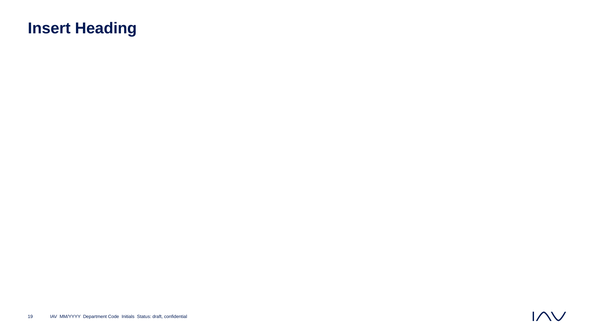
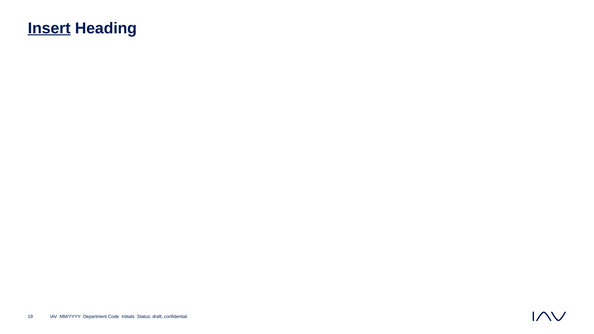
Insert underline: none -> present
